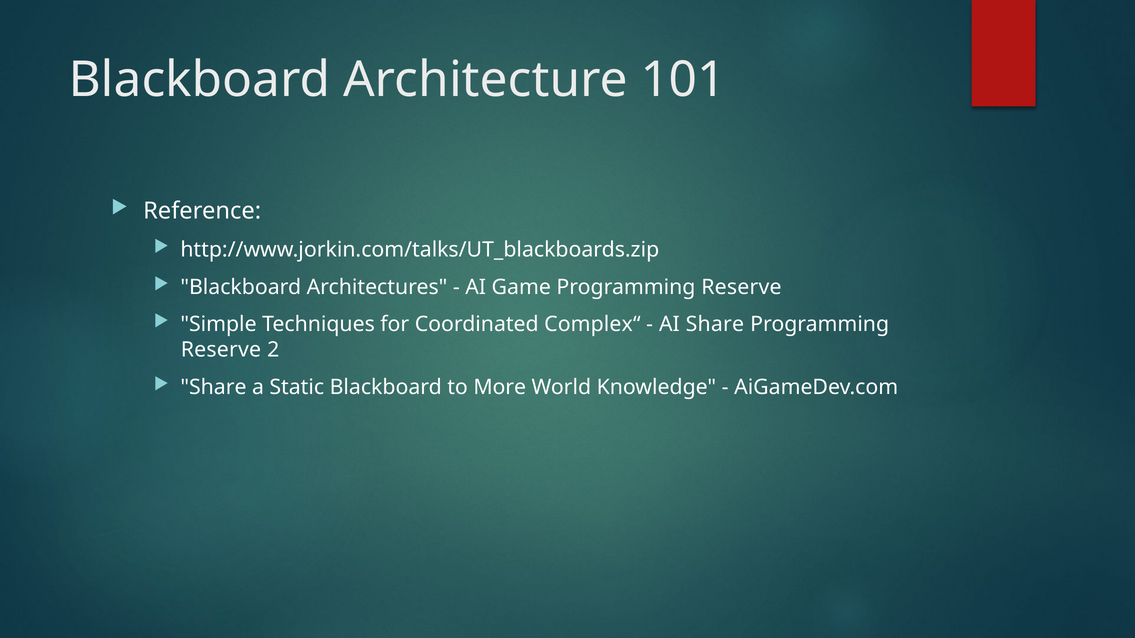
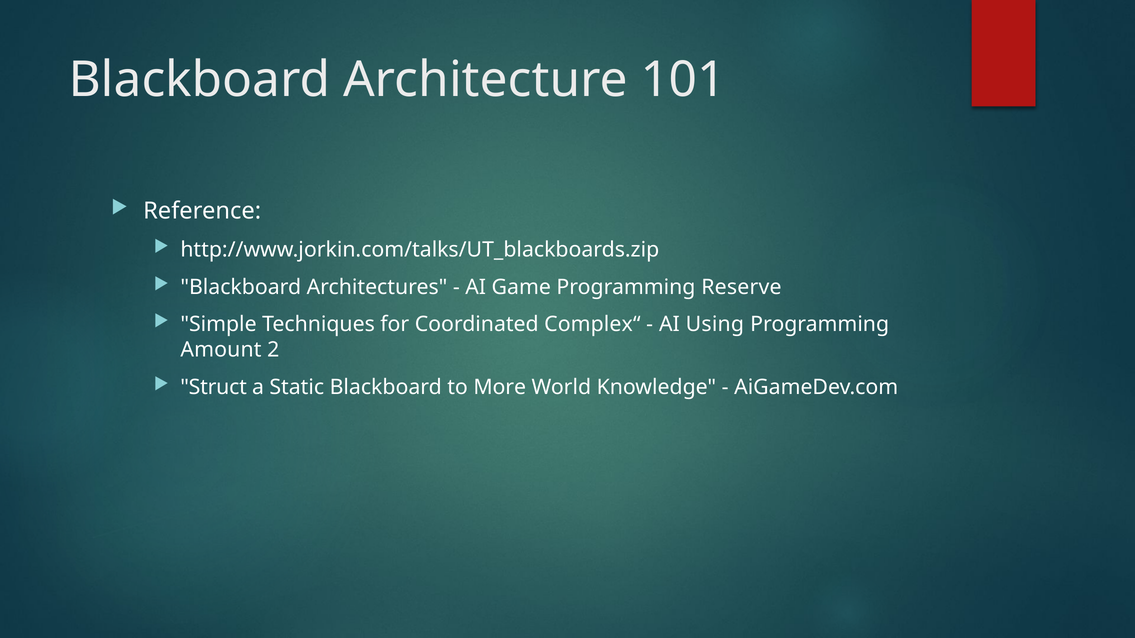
AI Share: Share -> Using
Reserve at (221, 350): Reserve -> Amount
Share at (213, 387): Share -> Struct
